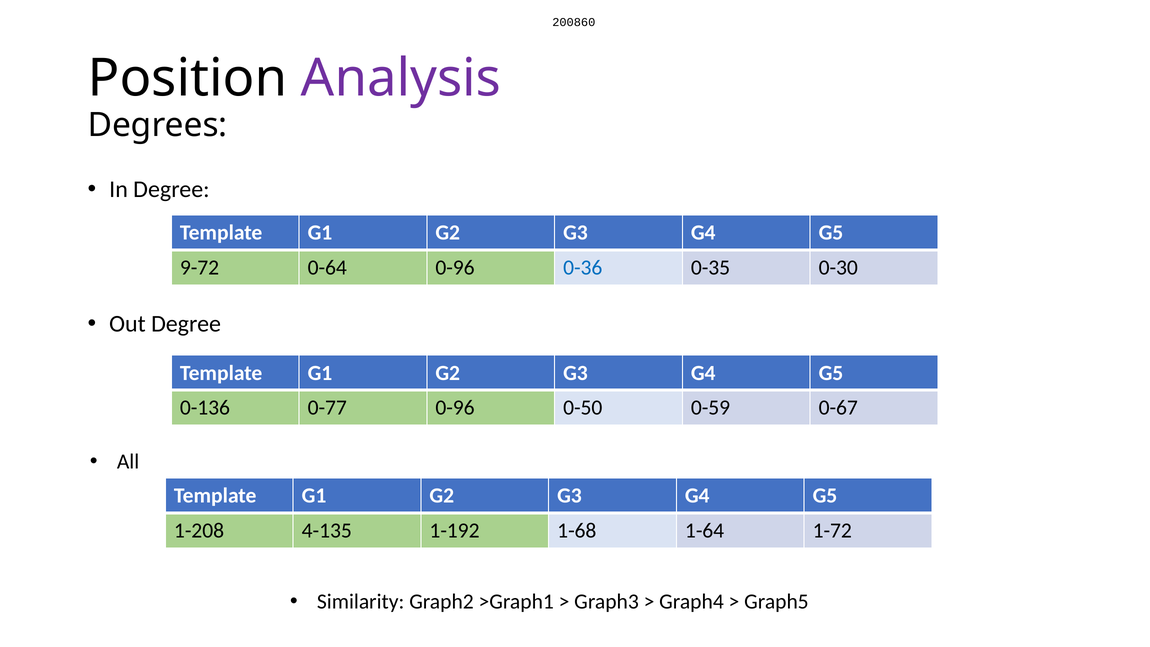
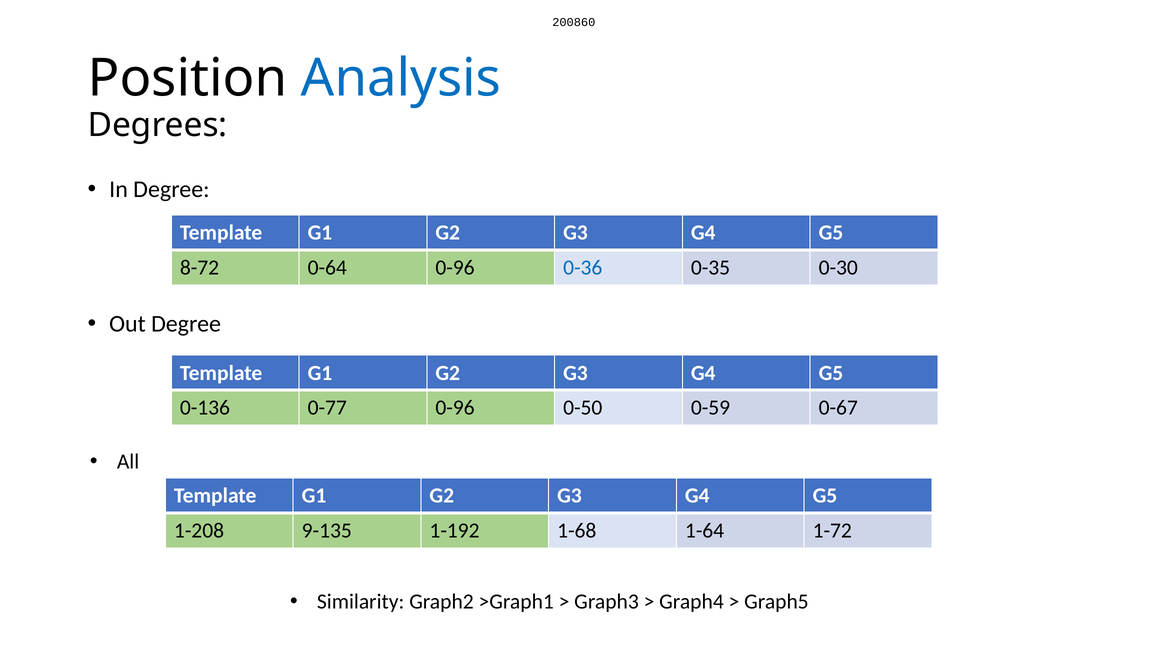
Analysis colour: purple -> blue
9-72: 9-72 -> 8-72
4-135: 4-135 -> 9-135
